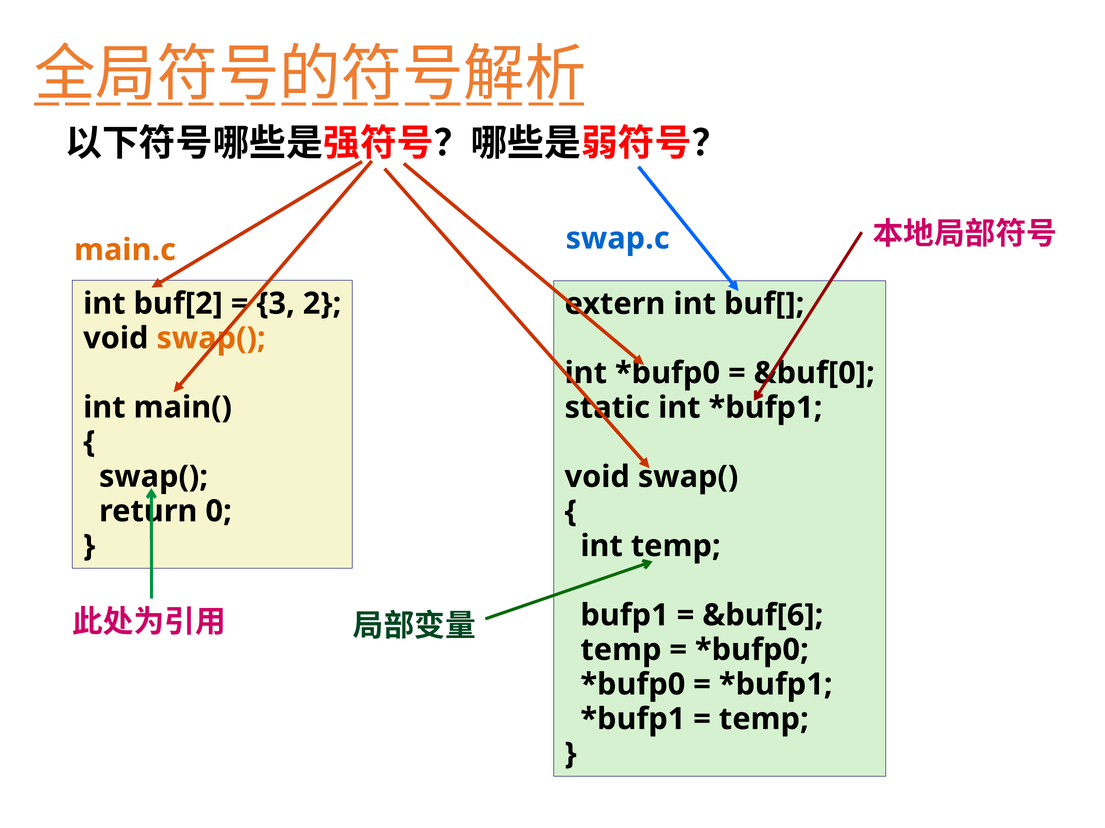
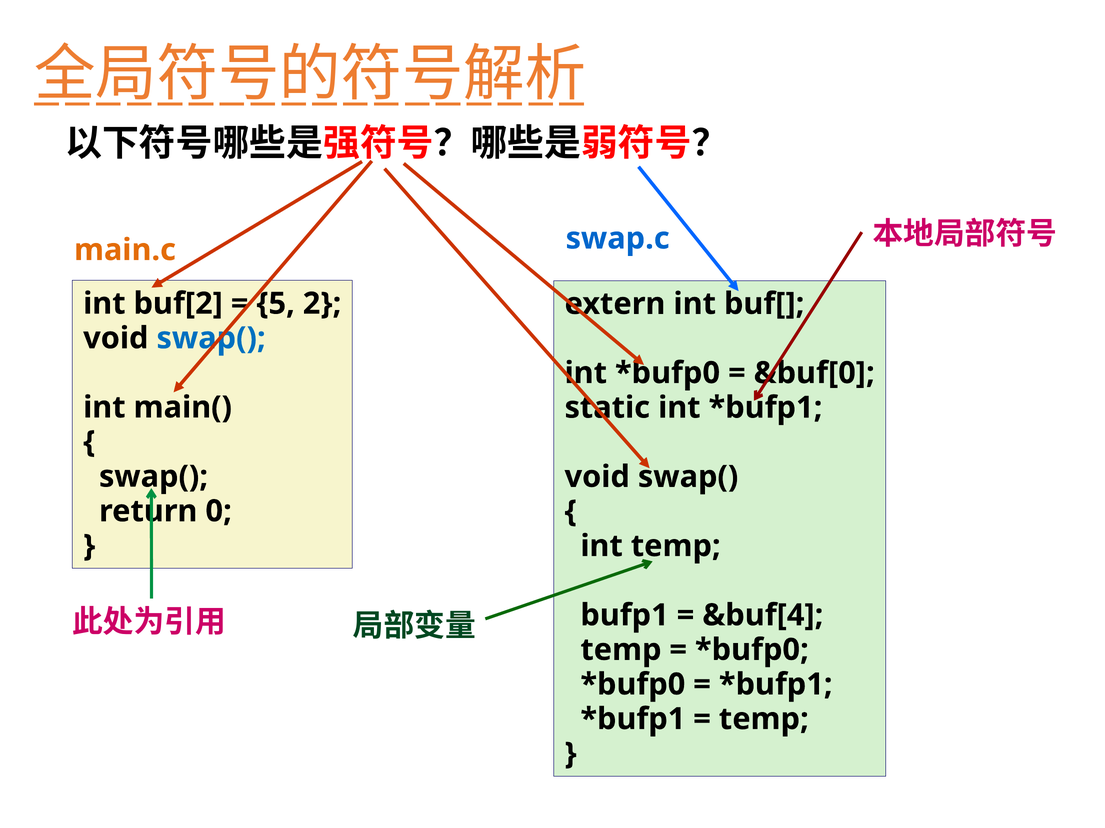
3: 3 -> 5
swap( at (211, 338) colour: orange -> blue
&buf[6: &buf[6 -> &buf[4
